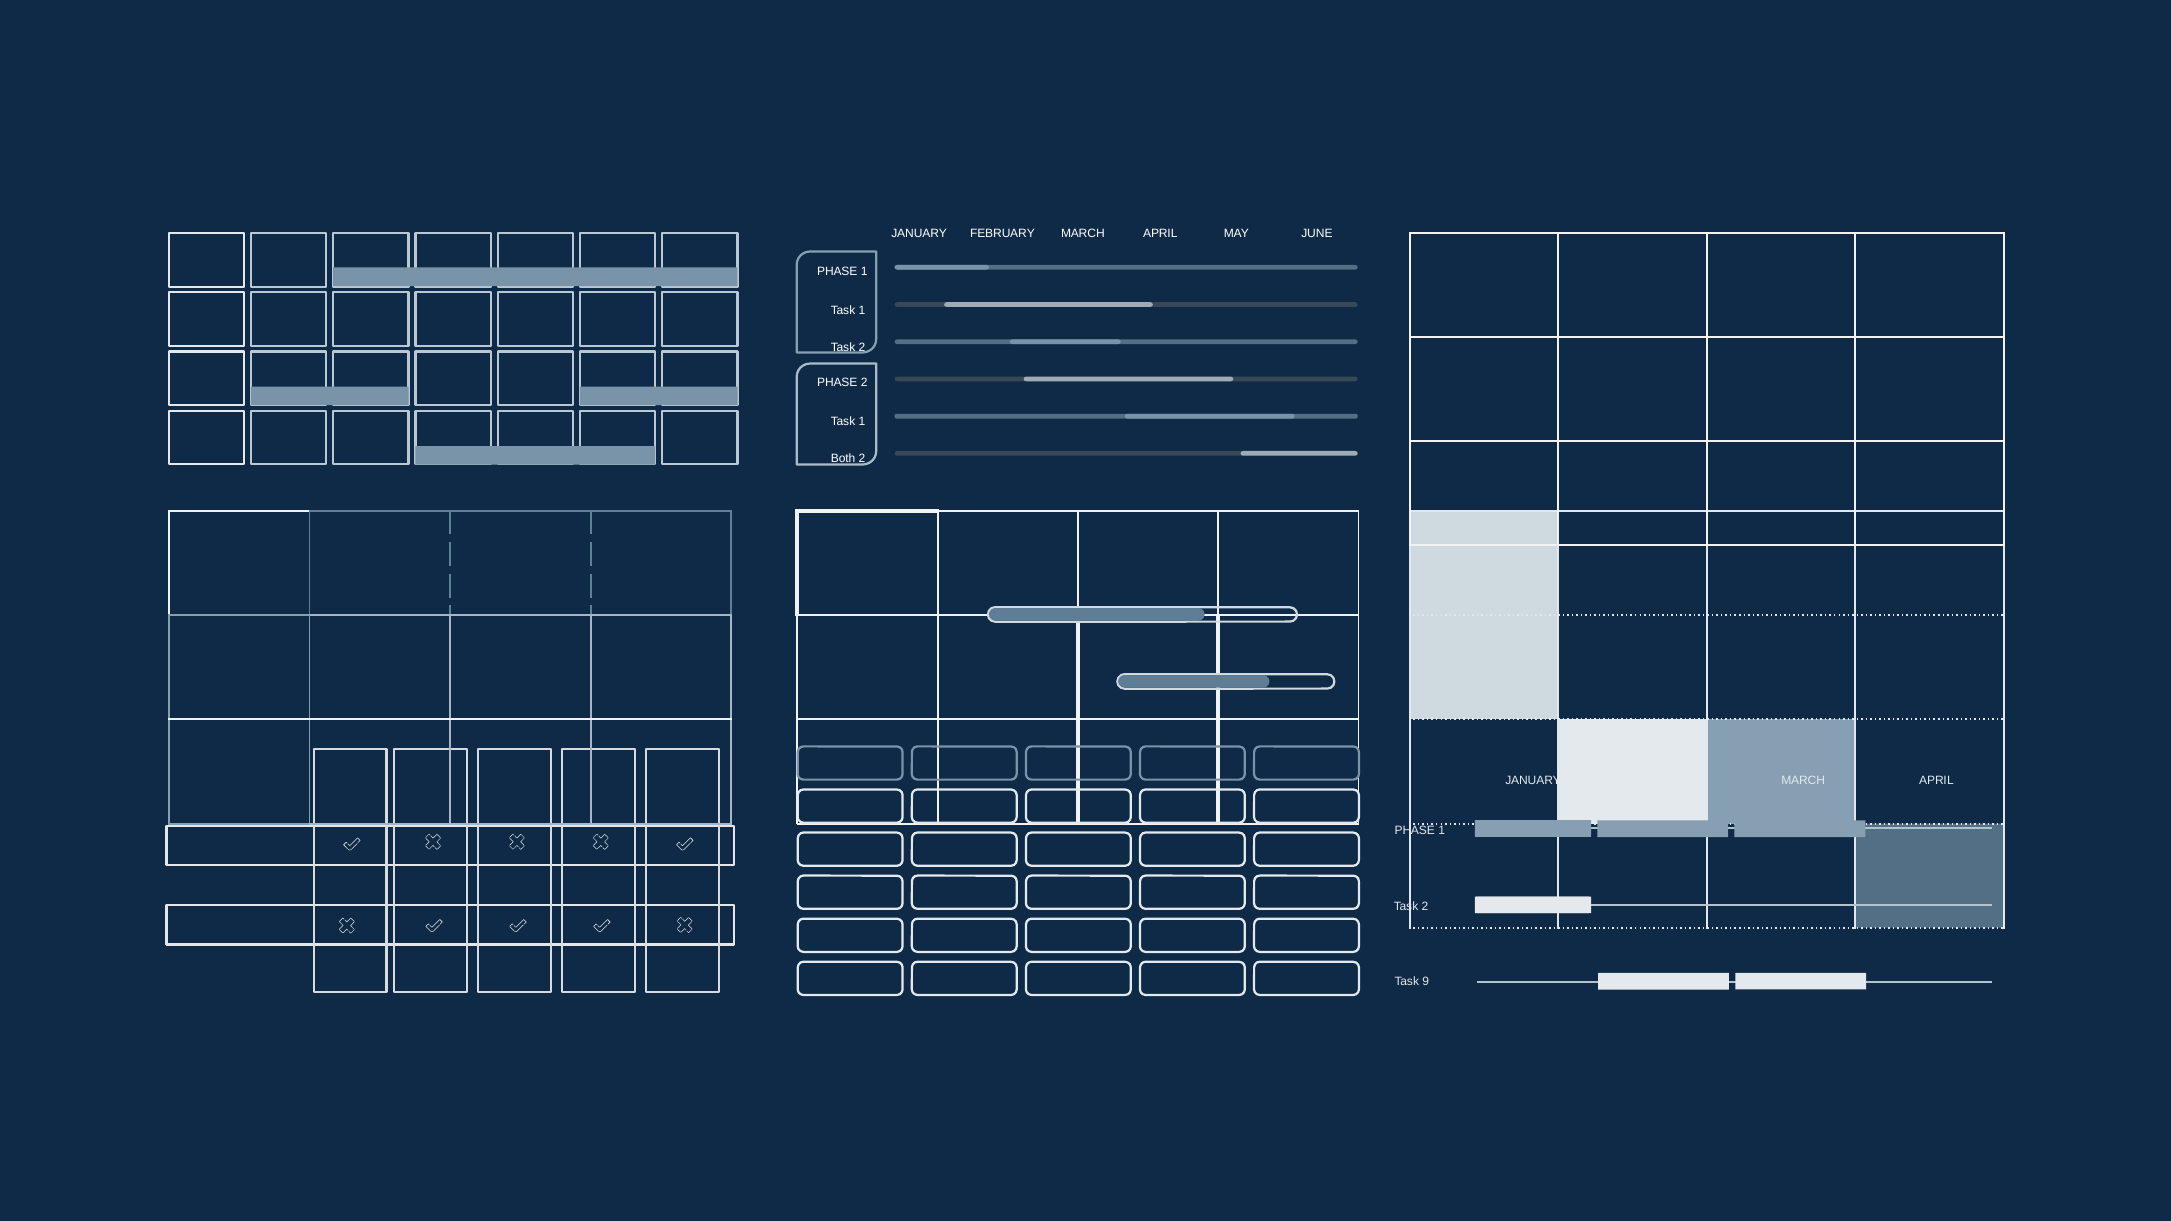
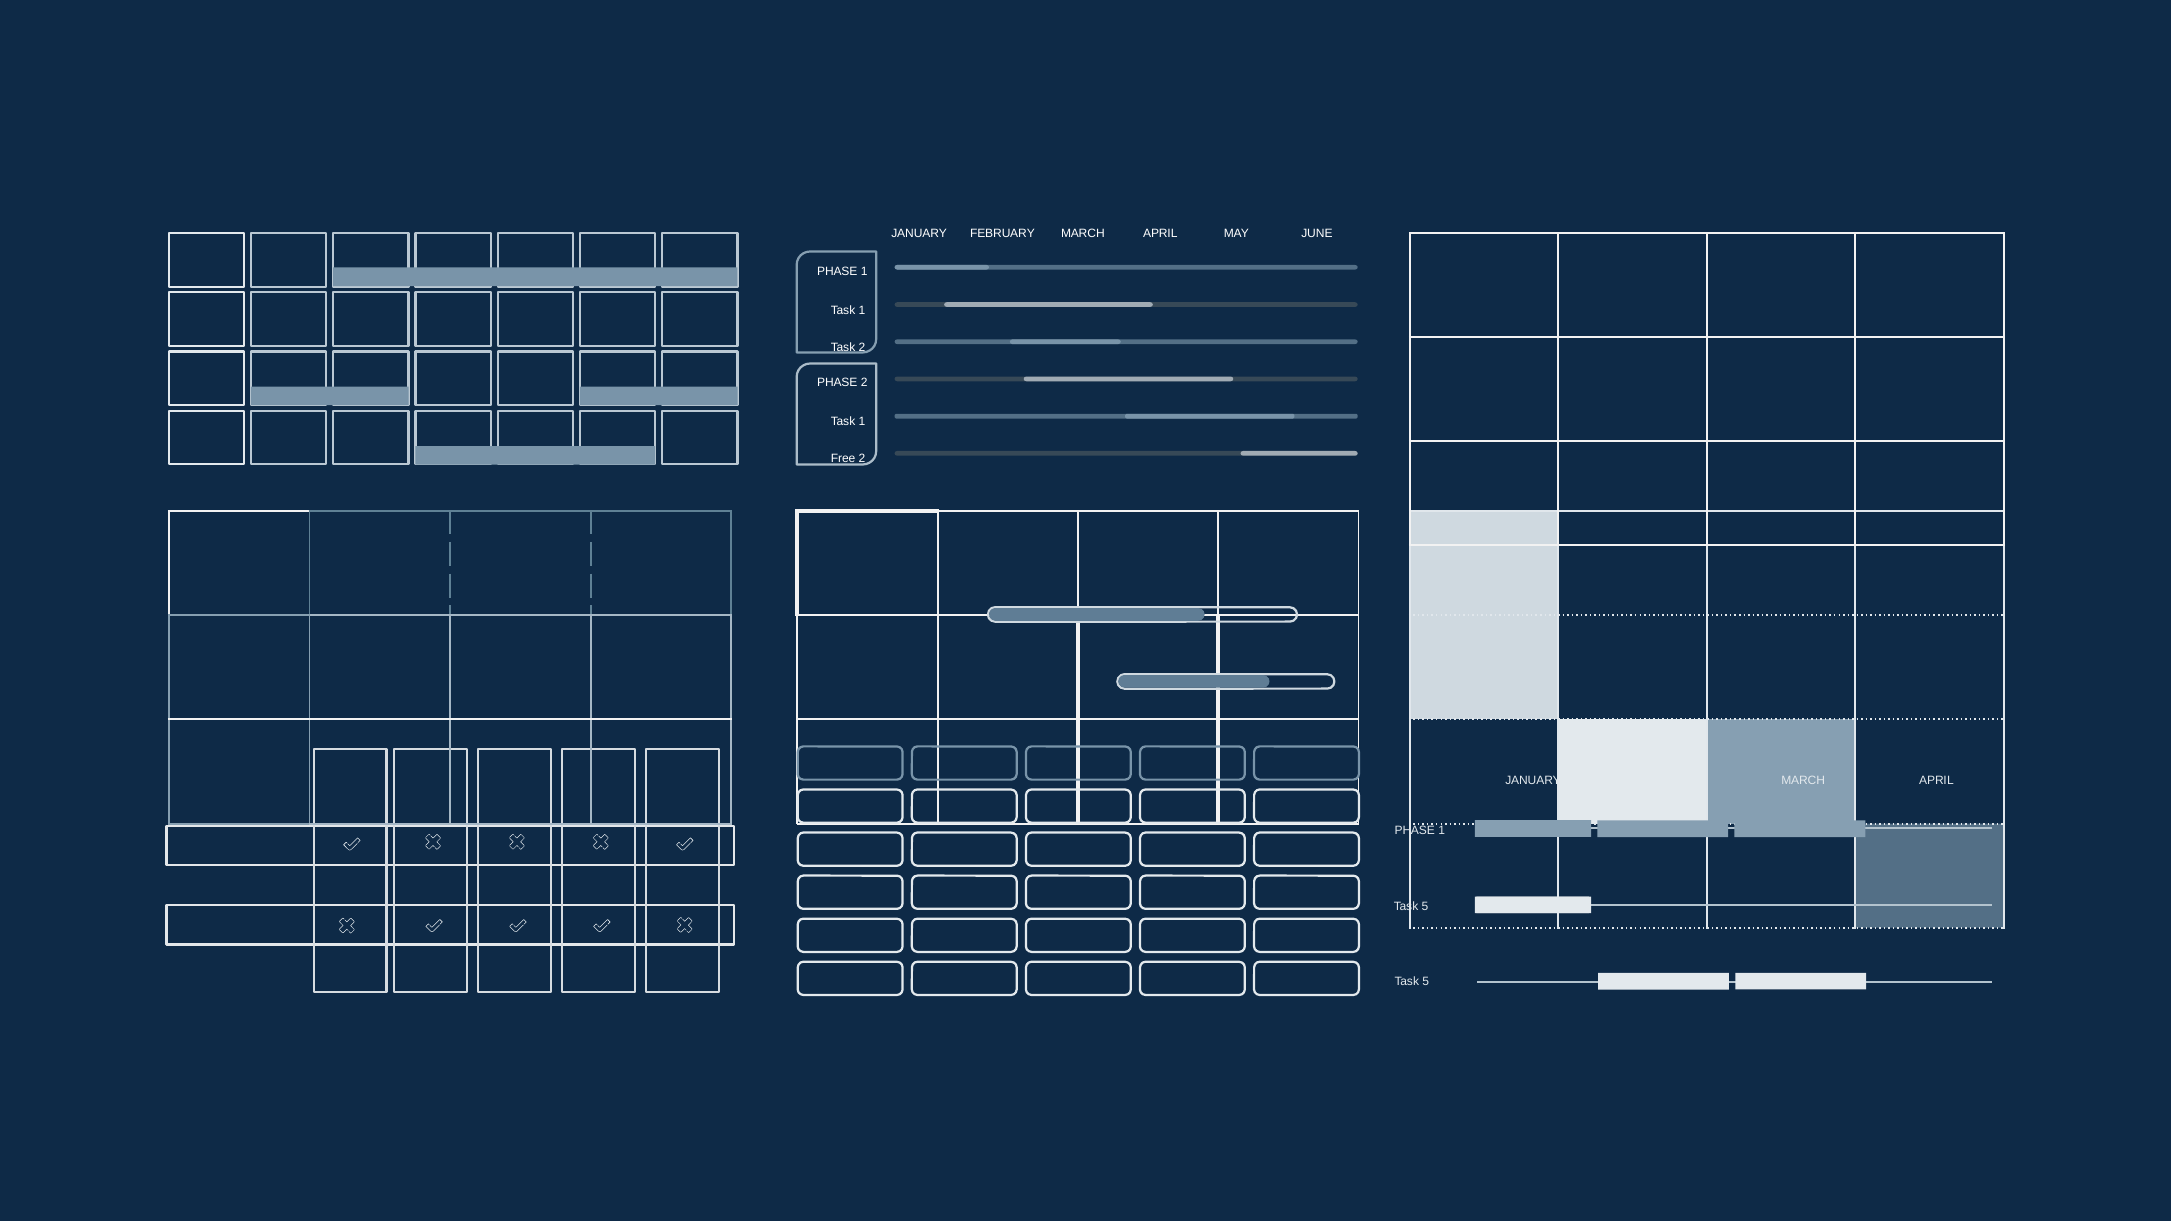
Both: Both -> Free
2 at (1425, 907): 2 -> 5
9 at (1426, 982): 9 -> 5
